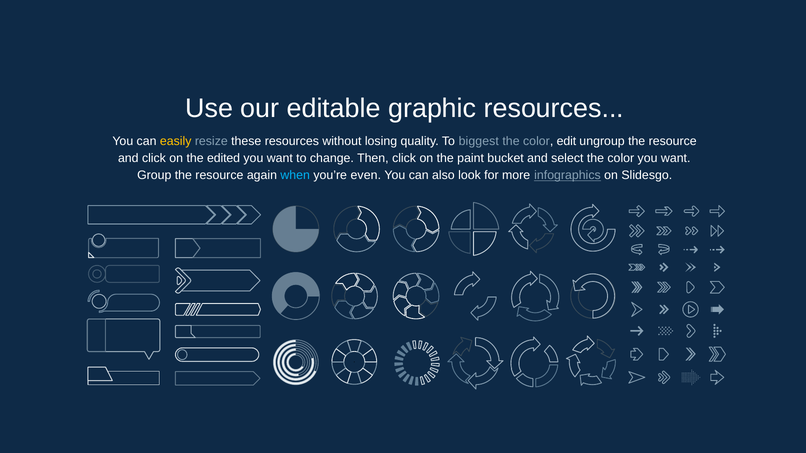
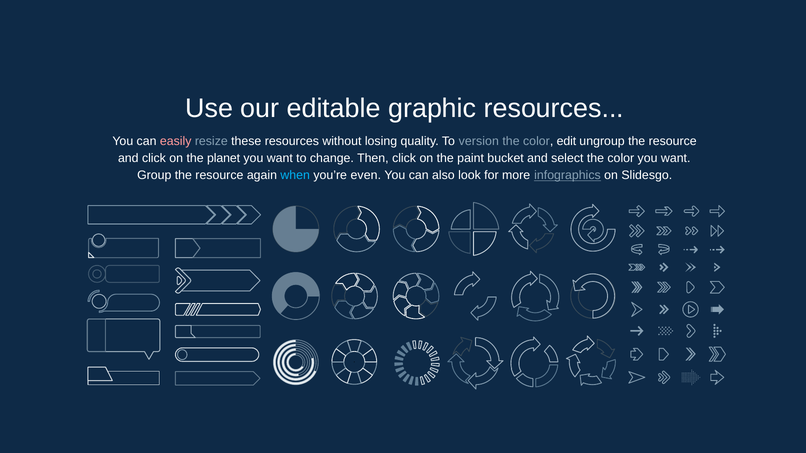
easily colour: yellow -> pink
biggest: biggest -> version
edited: edited -> planet
